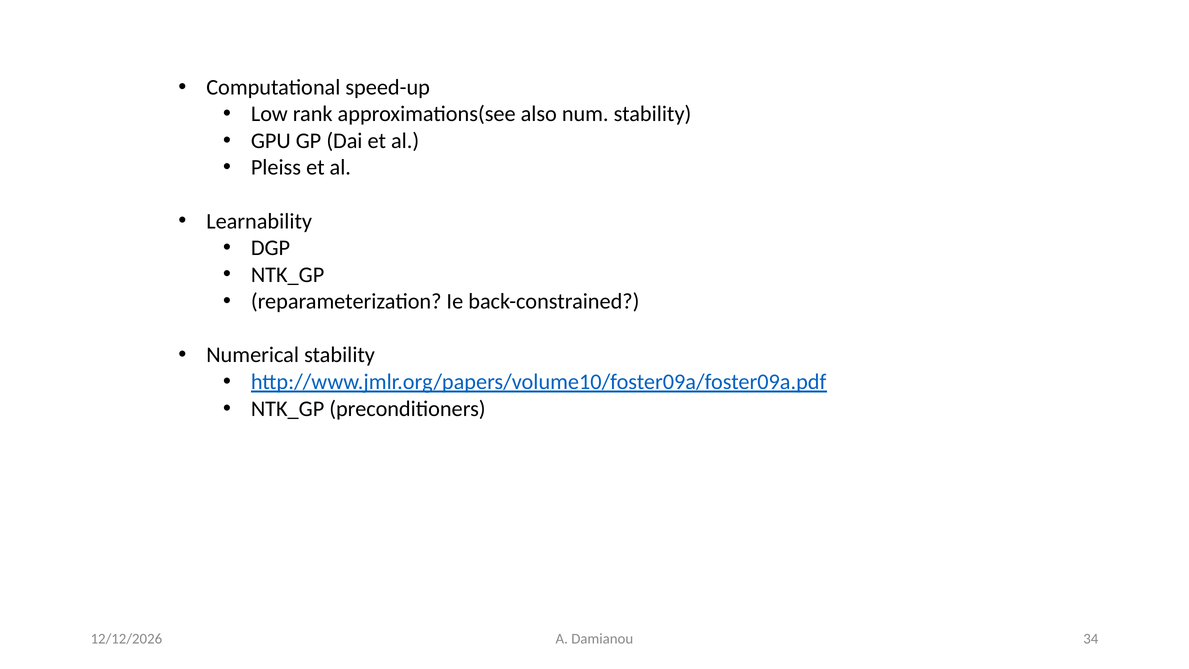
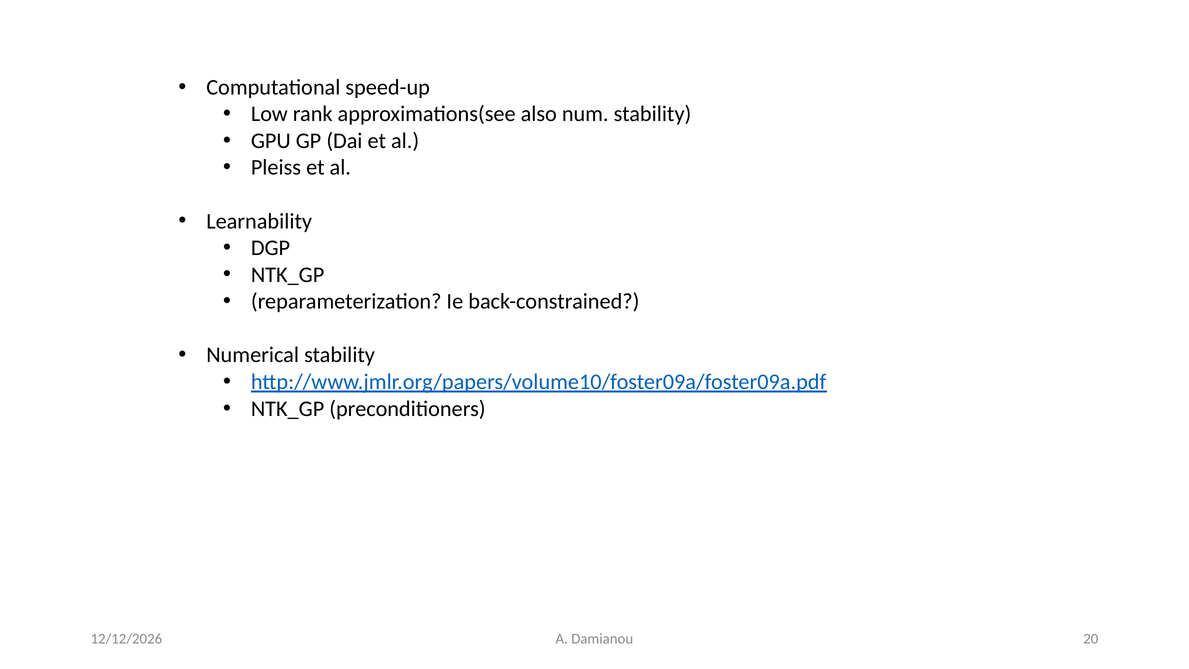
34: 34 -> 20
